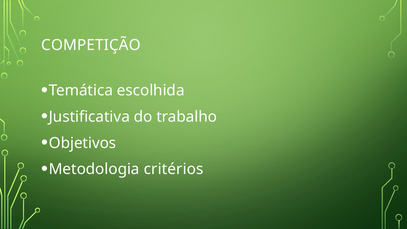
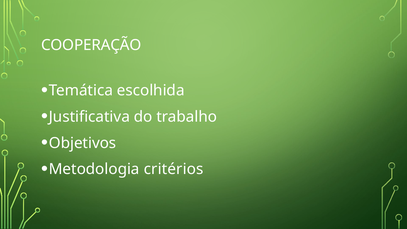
COMPETIÇÃO: COMPETIÇÃO -> COOPERAÇÃO
